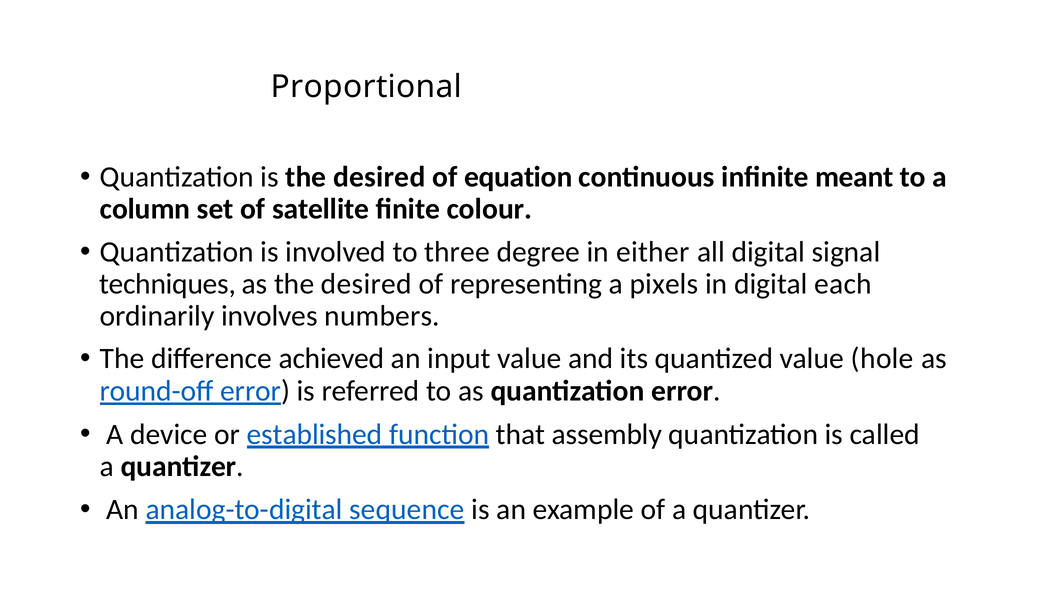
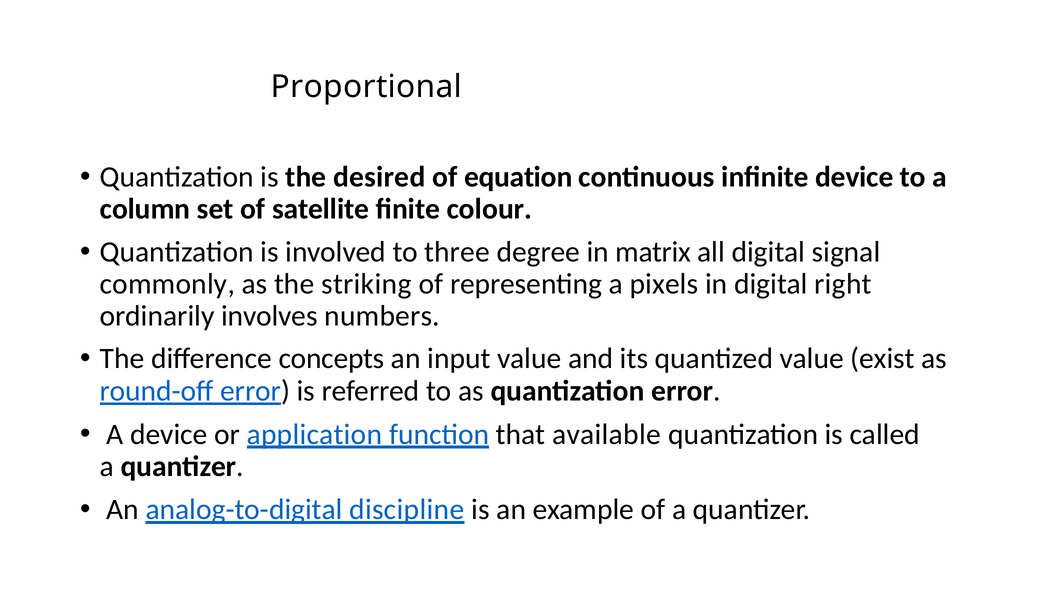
infinite meant: meant -> device
either: either -> matrix
techniques: techniques -> commonly
as the desired: desired -> striking
each: each -> right
achieved: achieved -> concepts
hole: hole -> exist
established: established -> application
assembly: assembly -> available
sequence: sequence -> discipline
